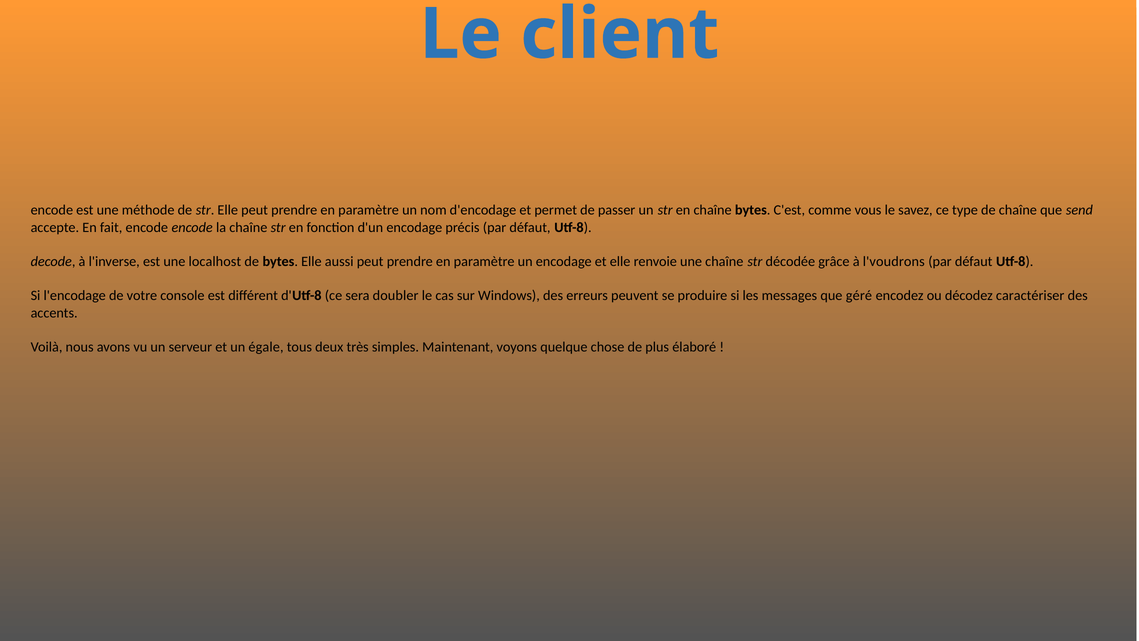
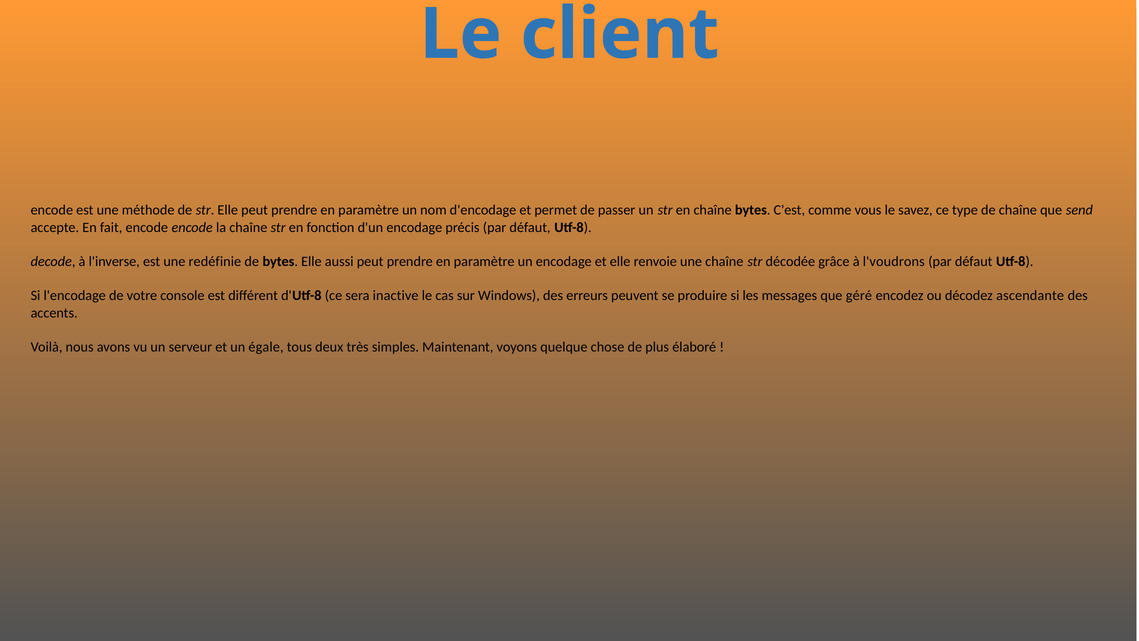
localhost: localhost -> redéfinie
doubler: doubler -> inactive
caractériser: caractériser -> ascendante
